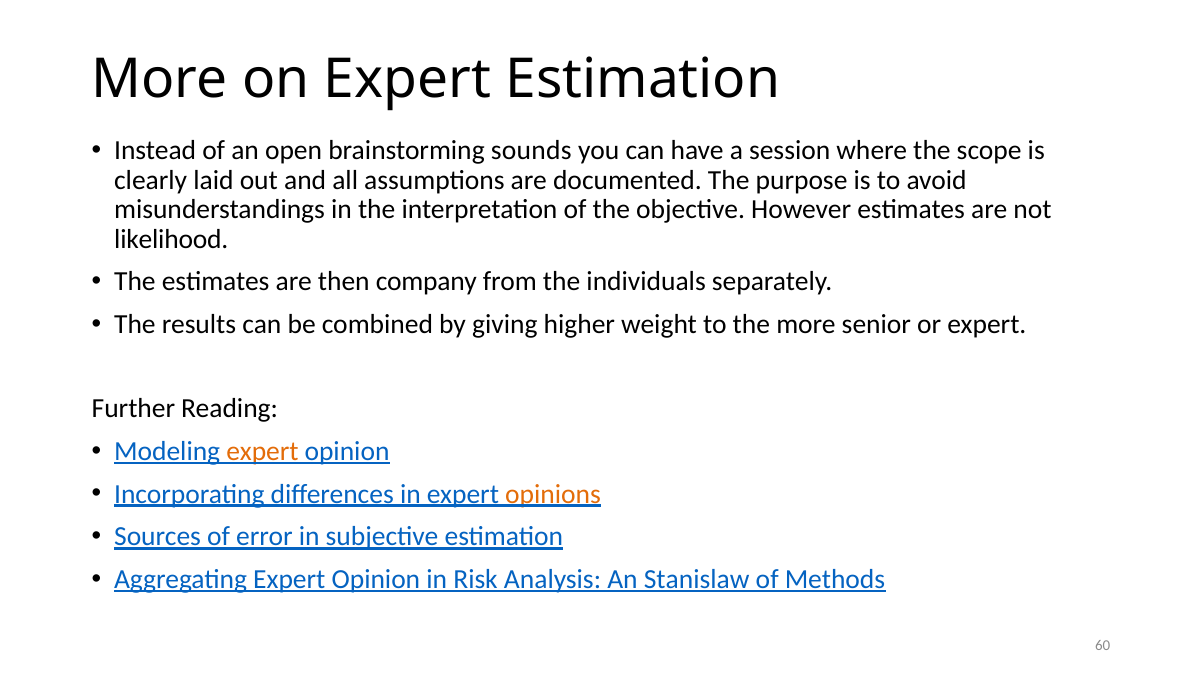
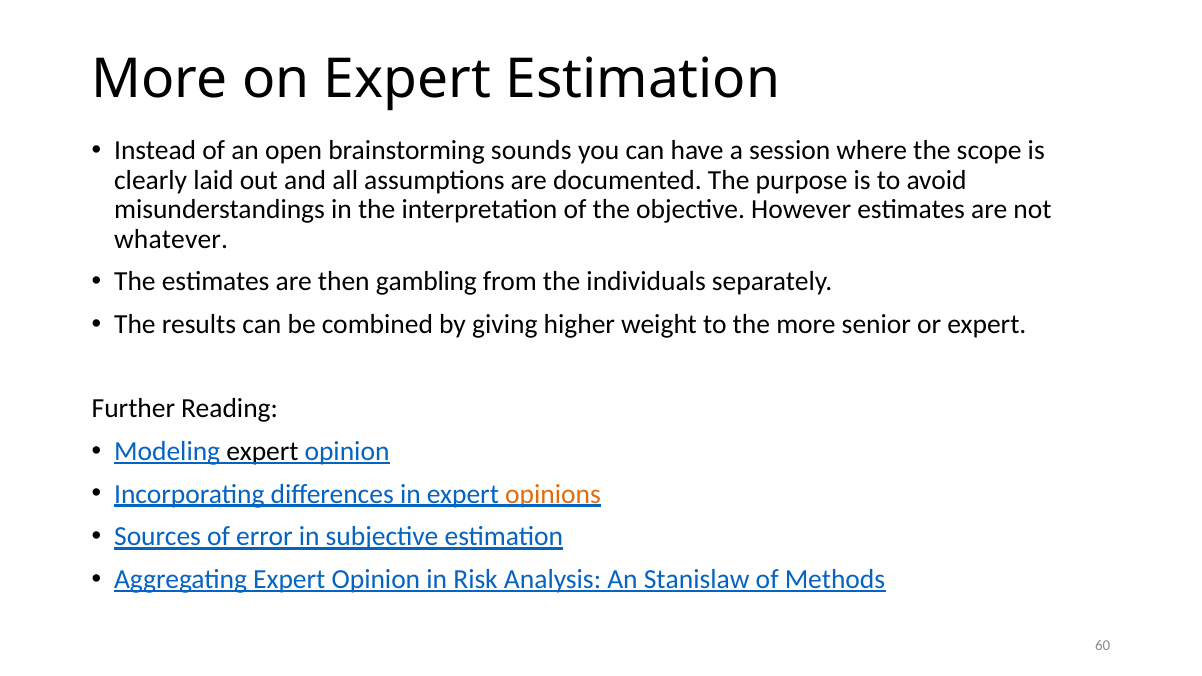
likelihood: likelihood -> whatever
company: company -> gambling
expert at (262, 451) colour: orange -> black
